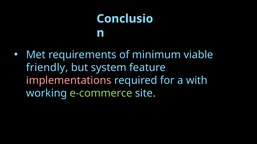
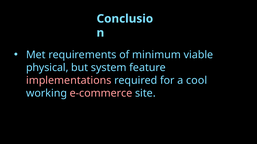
friendly: friendly -> physical
with: with -> cool
e-commerce colour: light green -> pink
